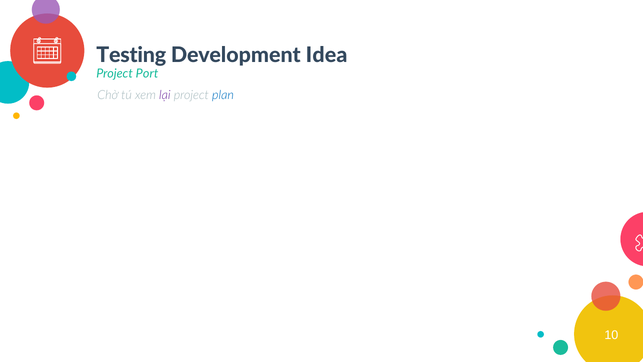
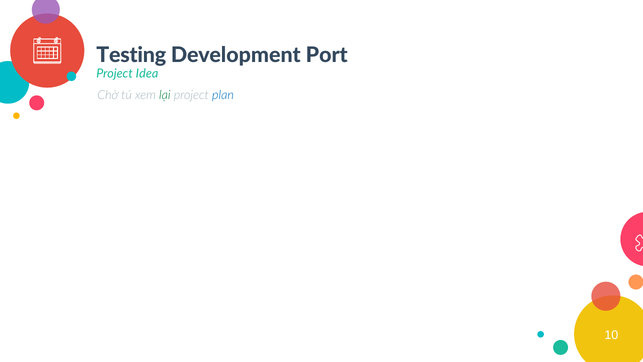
Idea: Idea -> Port
Port: Port -> Idea
lại colour: purple -> green
